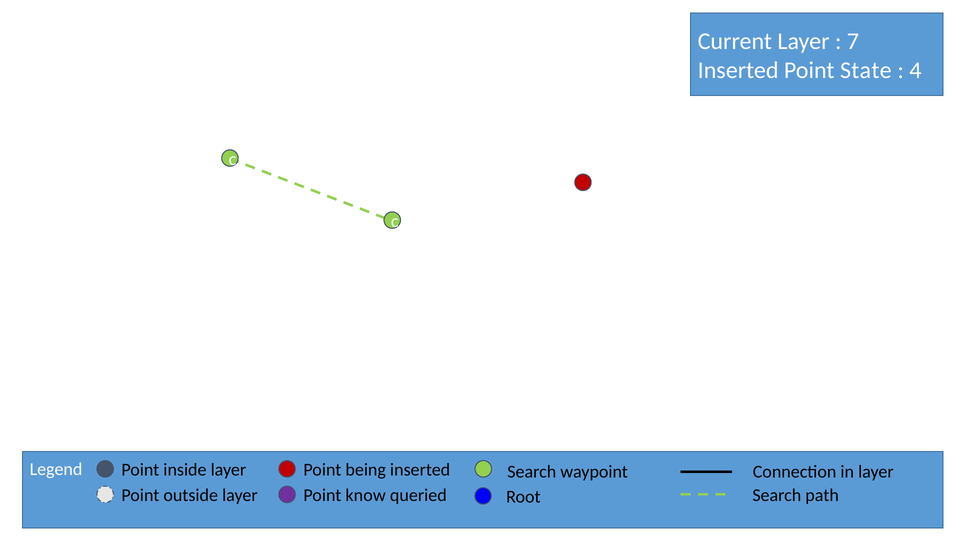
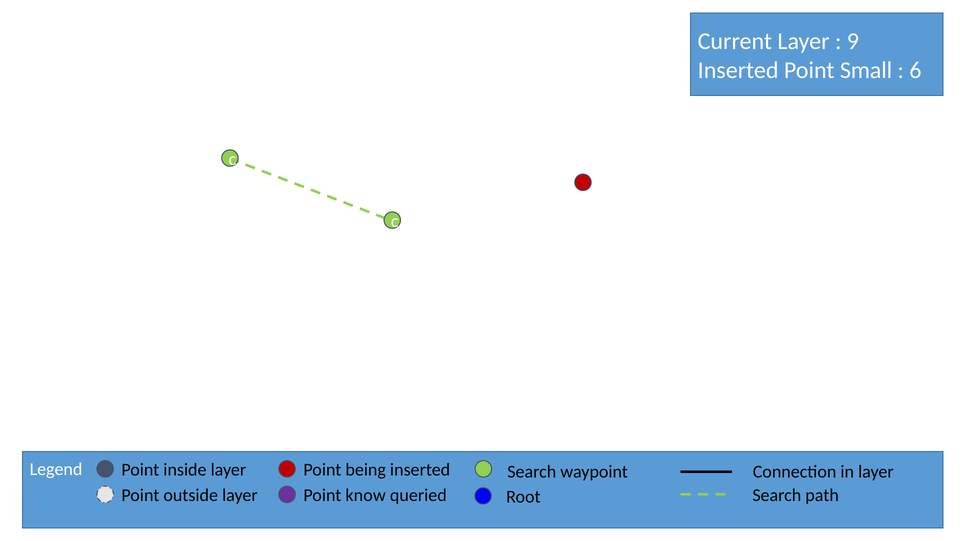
7: 7 -> 9
State: State -> Small
4: 4 -> 6
